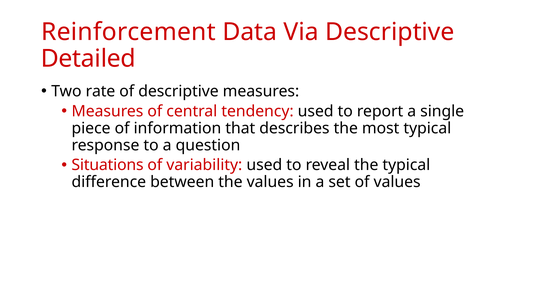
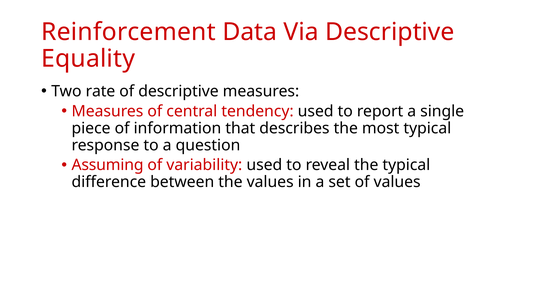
Detailed: Detailed -> Equality
Situations: Situations -> Assuming
